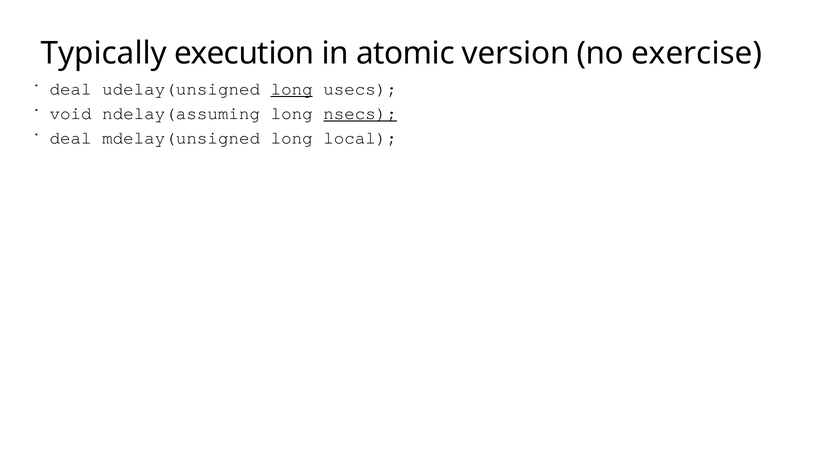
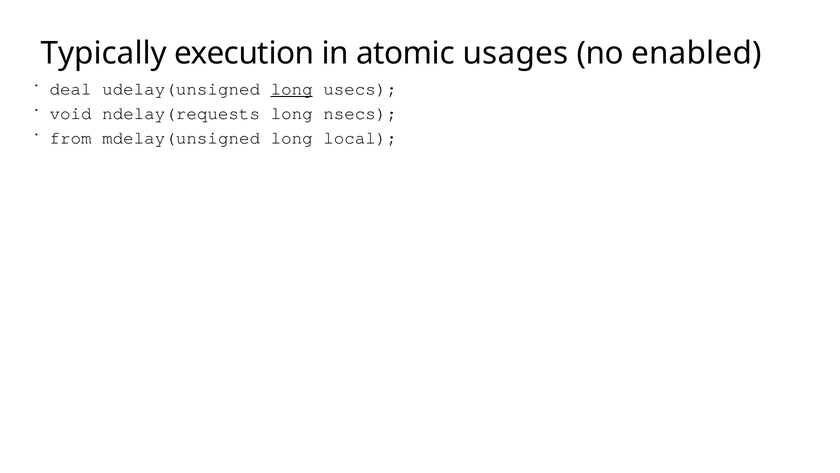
version: version -> usages
exercise: exercise -> enabled
ndelay(assuming: ndelay(assuming -> ndelay(requests
nsecs underline: present -> none
deal at (71, 138): deal -> from
